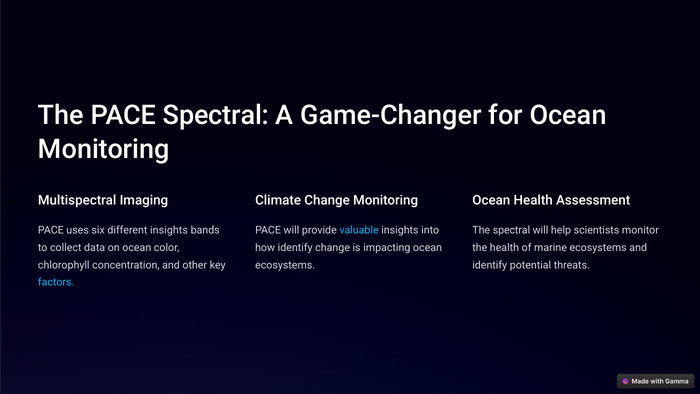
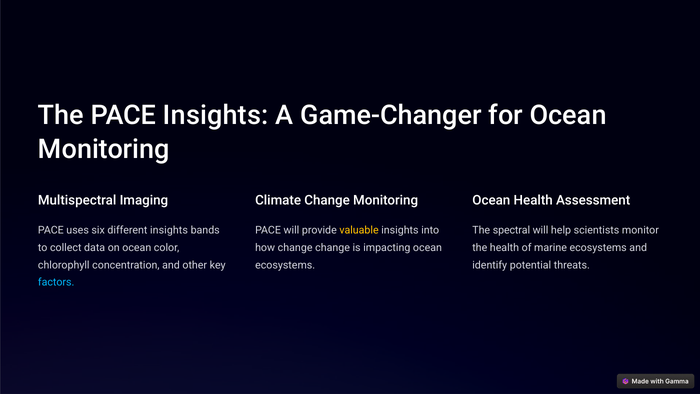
PACE Spectral: Spectral -> Insights
valuable colour: light blue -> yellow
how identify: identify -> change
